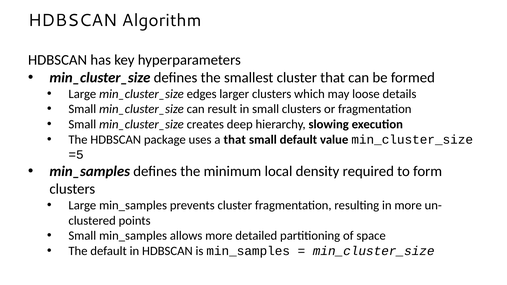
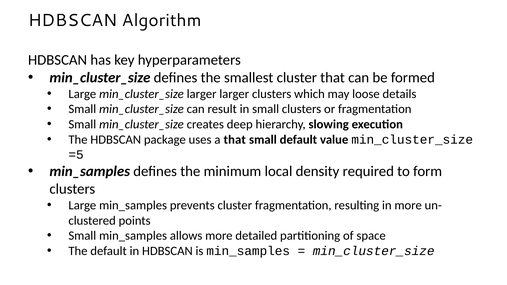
min_cluster_size edges: edges -> larger
